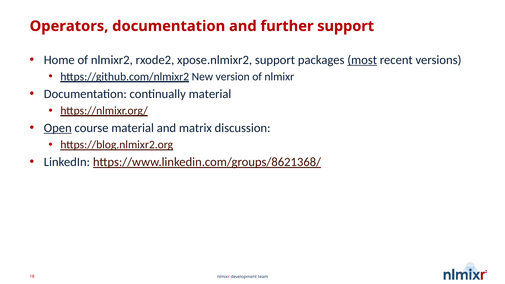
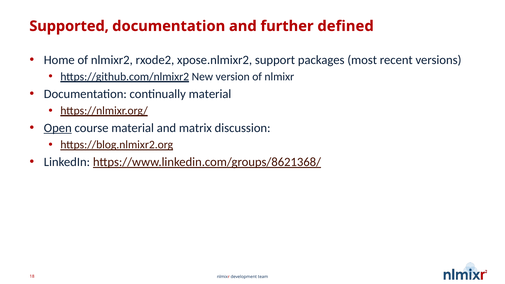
Operators: Operators -> Supported
further support: support -> defined
most underline: present -> none
